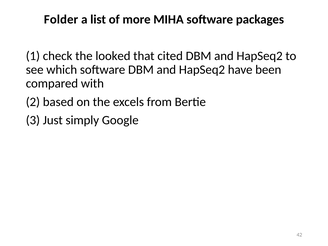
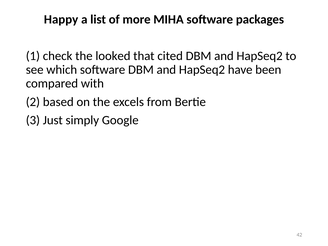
Folder: Folder -> Happy
